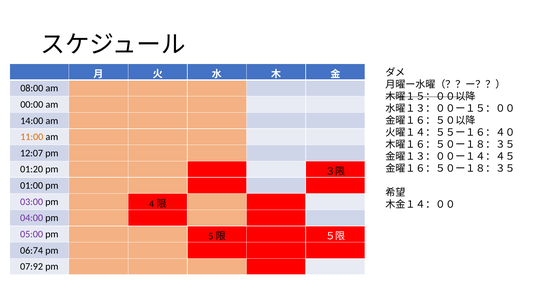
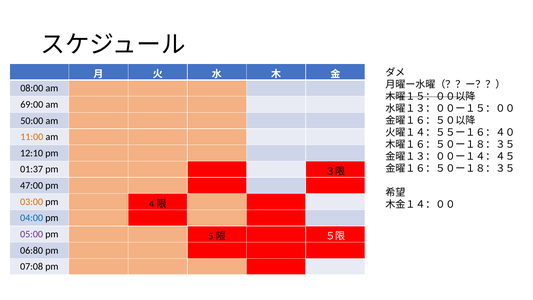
00:00: 00:00 -> 69:00
14:00: 14:00 -> 50:00
12:07: 12:07 -> 12:10
01:20: 01:20 -> 01:37
01:00: 01:00 -> 47:00
03:00 colour: purple -> orange
04:00 colour: purple -> blue
06:74: 06:74 -> 06:80
07:92: 07:92 -> 07:08
